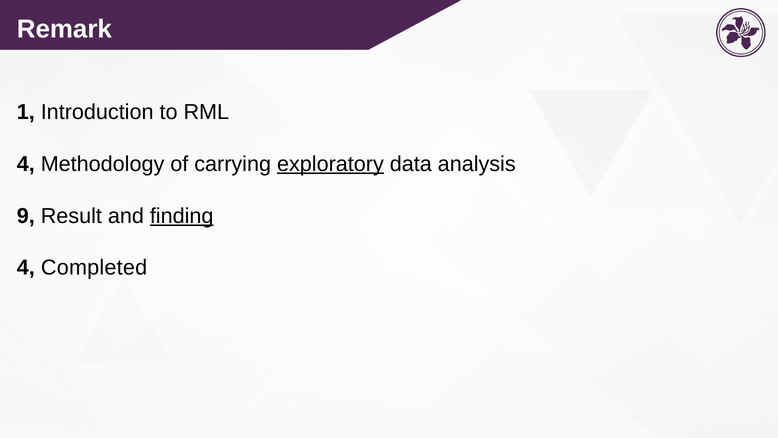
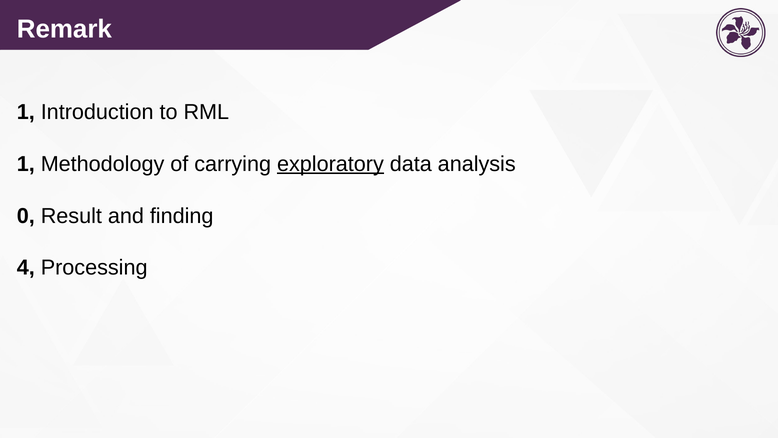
4 at (26, 164): 4 -> 1
9: 9 -> 0
finding underline: present -> none
Completed: Completed -> Processing
